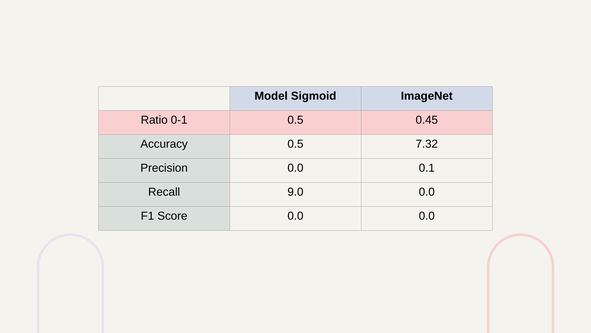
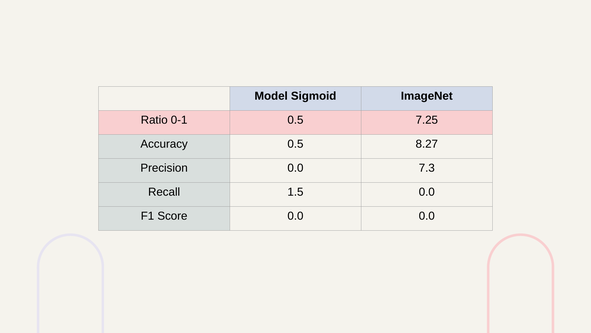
0.45: 0.45 -> 7.25
7.32: 7.32 -> 8.27
0.1: 0.1 -> 7.3
9.0: 9.0 -> 1.5
